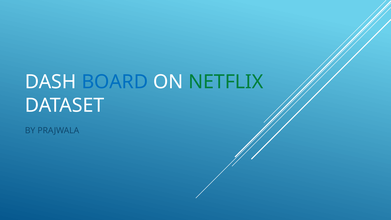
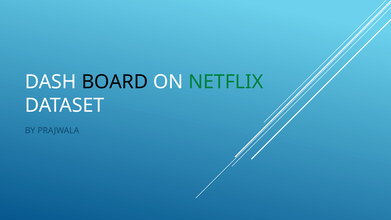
BOARD colour: blue -> black
